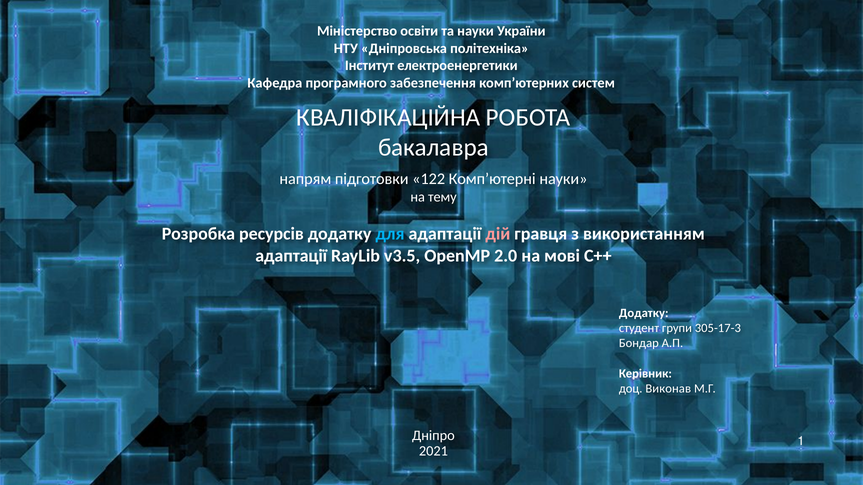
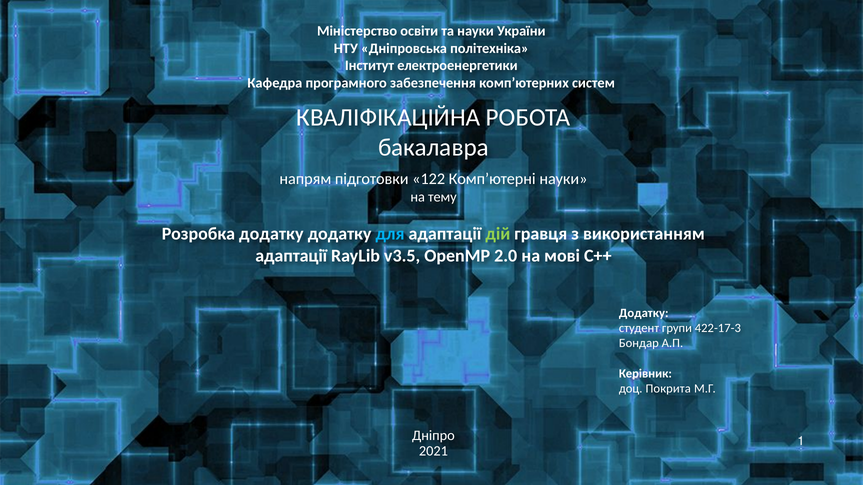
Розробка ресурсів: ресурсів -> додатку
дій colour: pink -> light green
305-17-3: 305-17-3 -> 422-17-3
Виконав: Виконав -> Покрита
